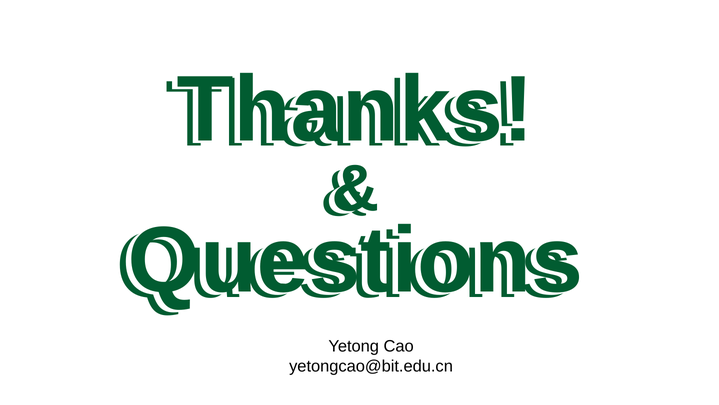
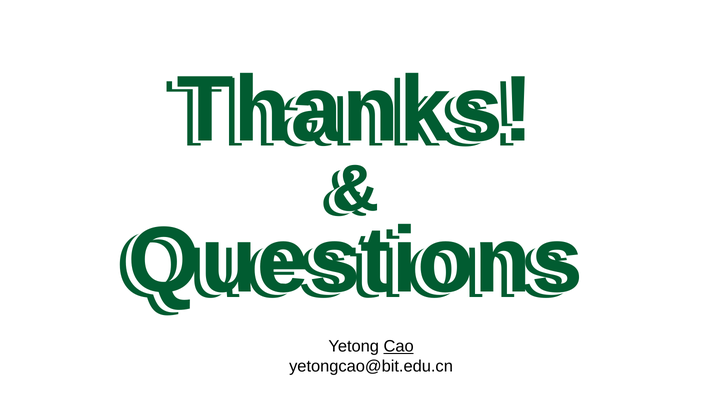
Cao underline: none -> present
